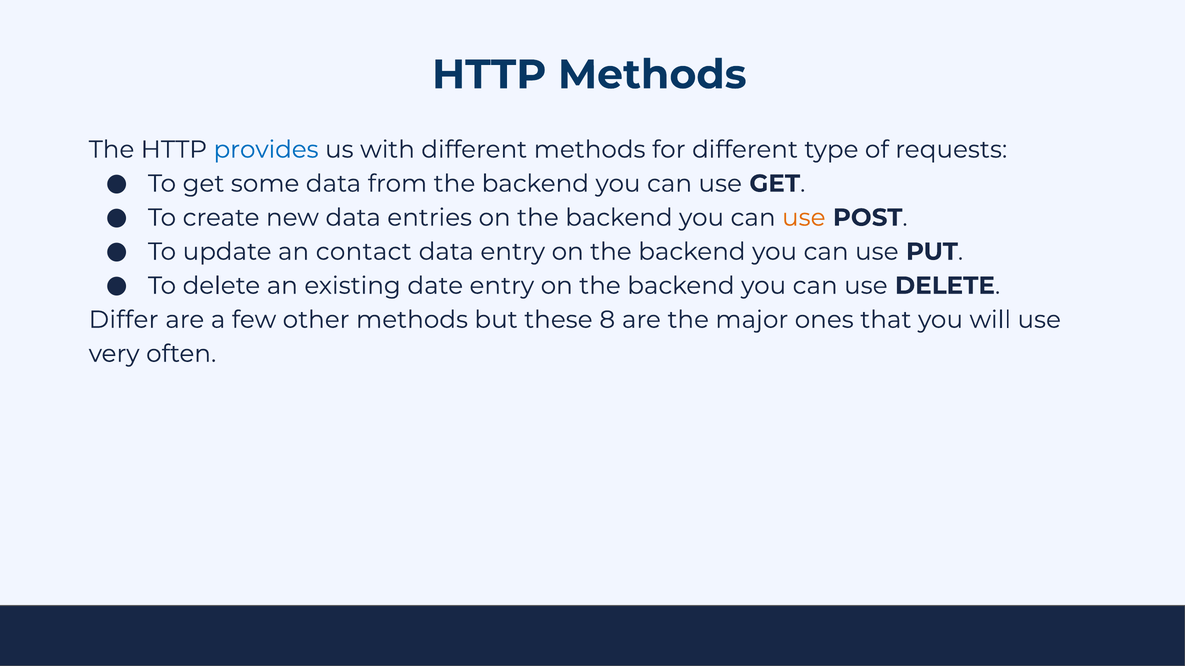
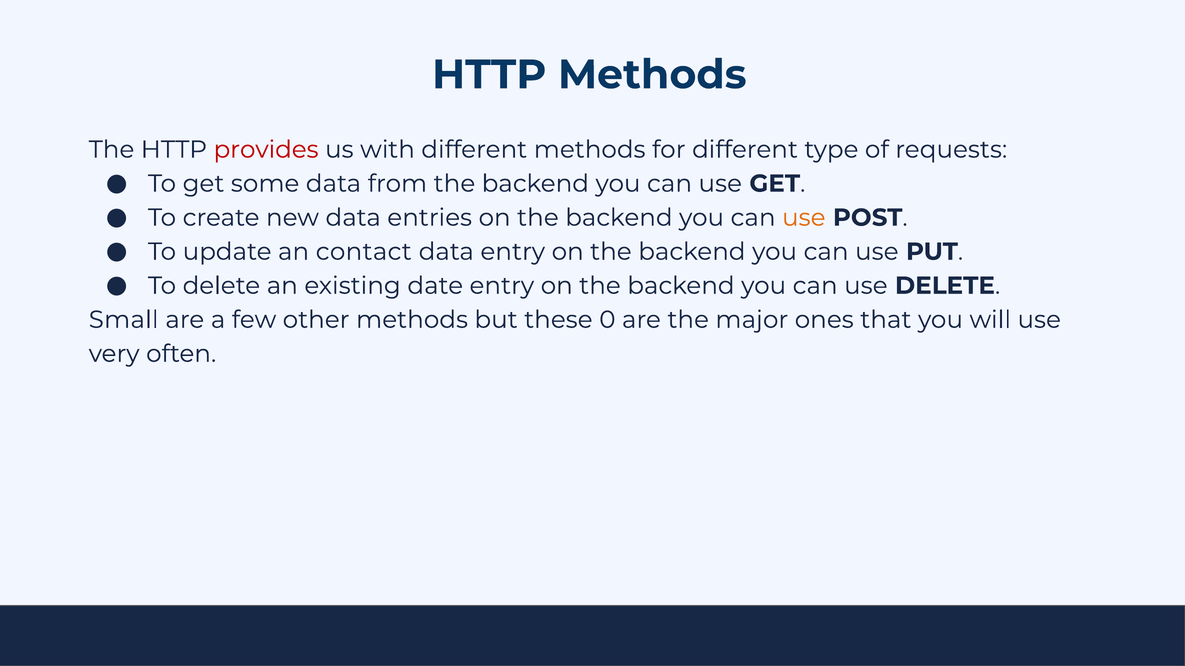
provides colour: blue -> red
Differ: Differ -> Small
8: 8 -> 0
